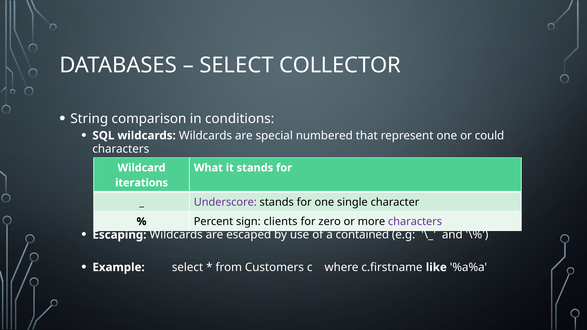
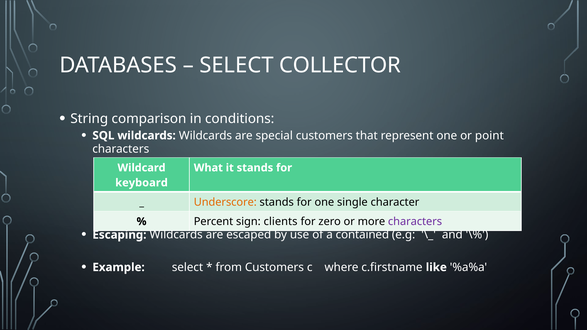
special numbered: numbered -> customers
could: could -> point
iterations: iterations -> keyboard
Underscore colour: purple -> orange
